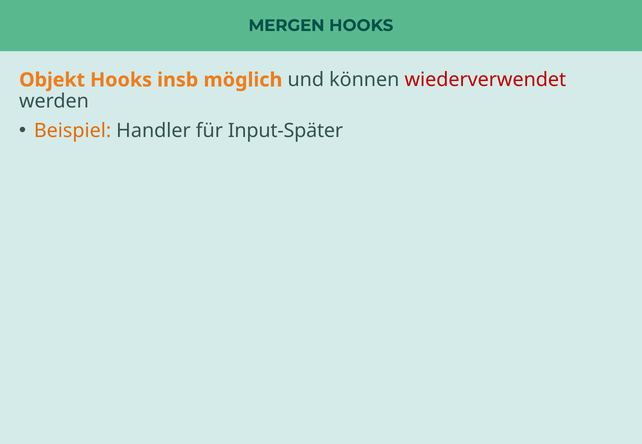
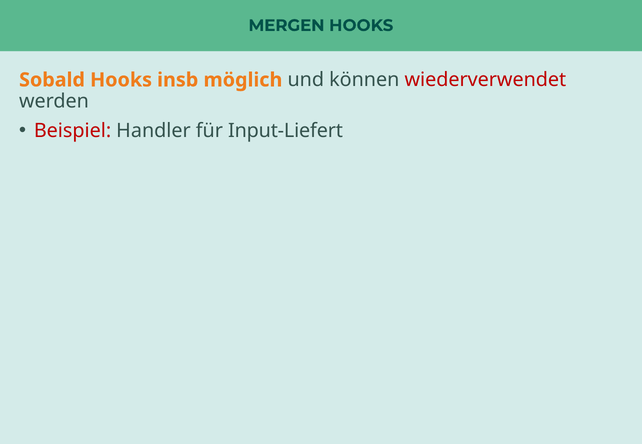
Objekt: Objekt -> Sobald
Beispiel colour: orange -> red
Input-Später: Input-Später -> Input-Liefert
